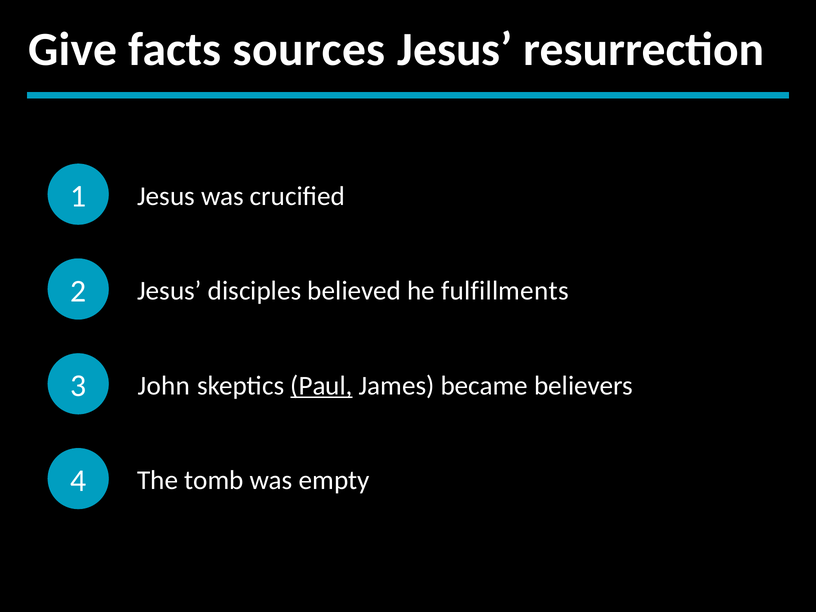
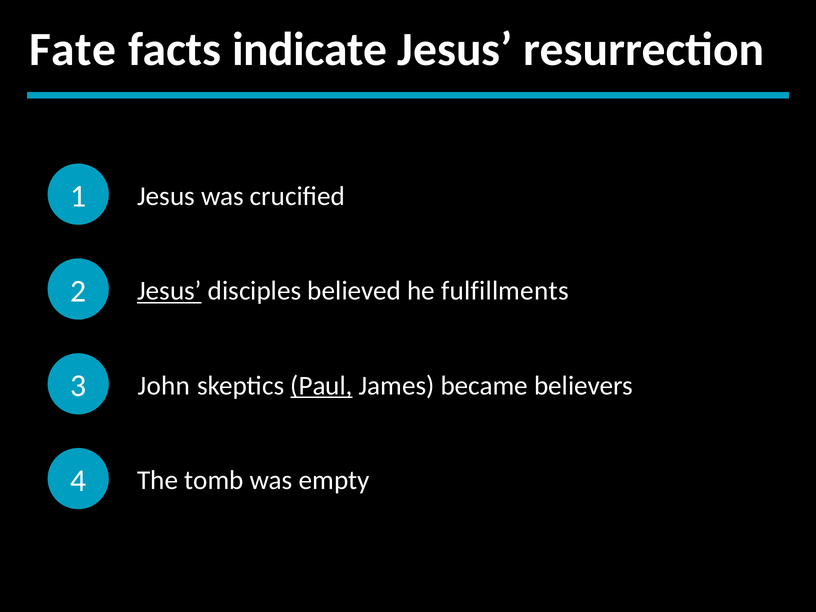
Give: Give -> Fate
sources: sources -> indicate
Jesus at (169, 291) underline: none -> present
